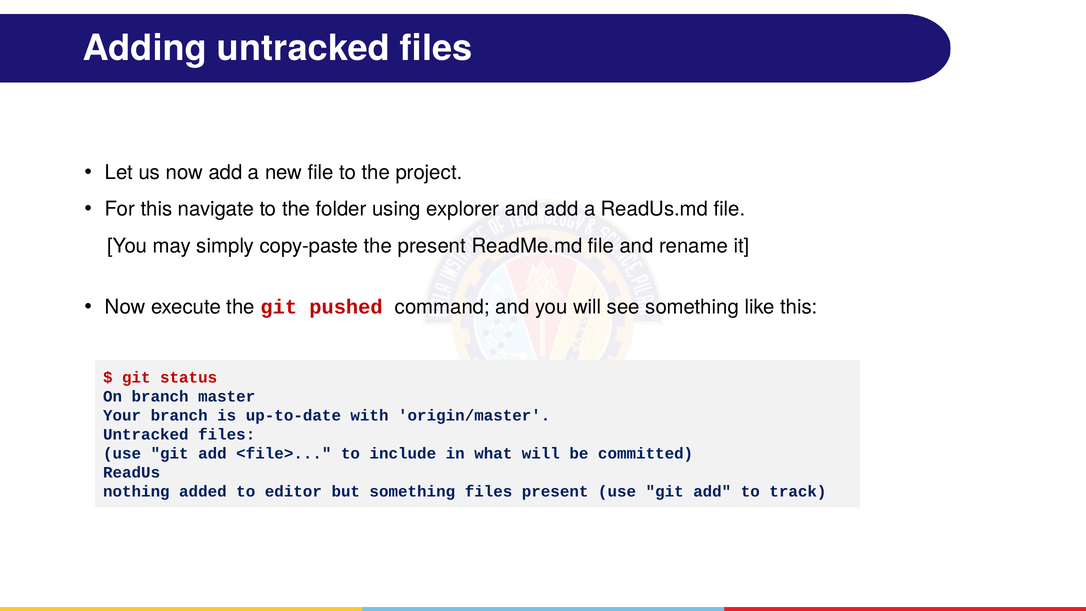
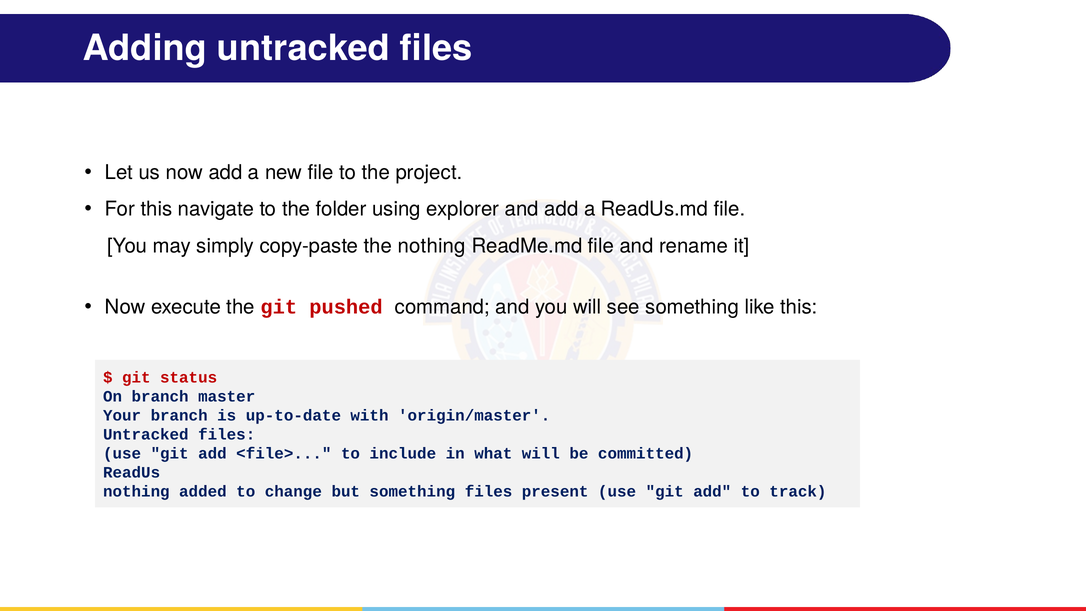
the present: present -> nothing
editor: editor -> change
